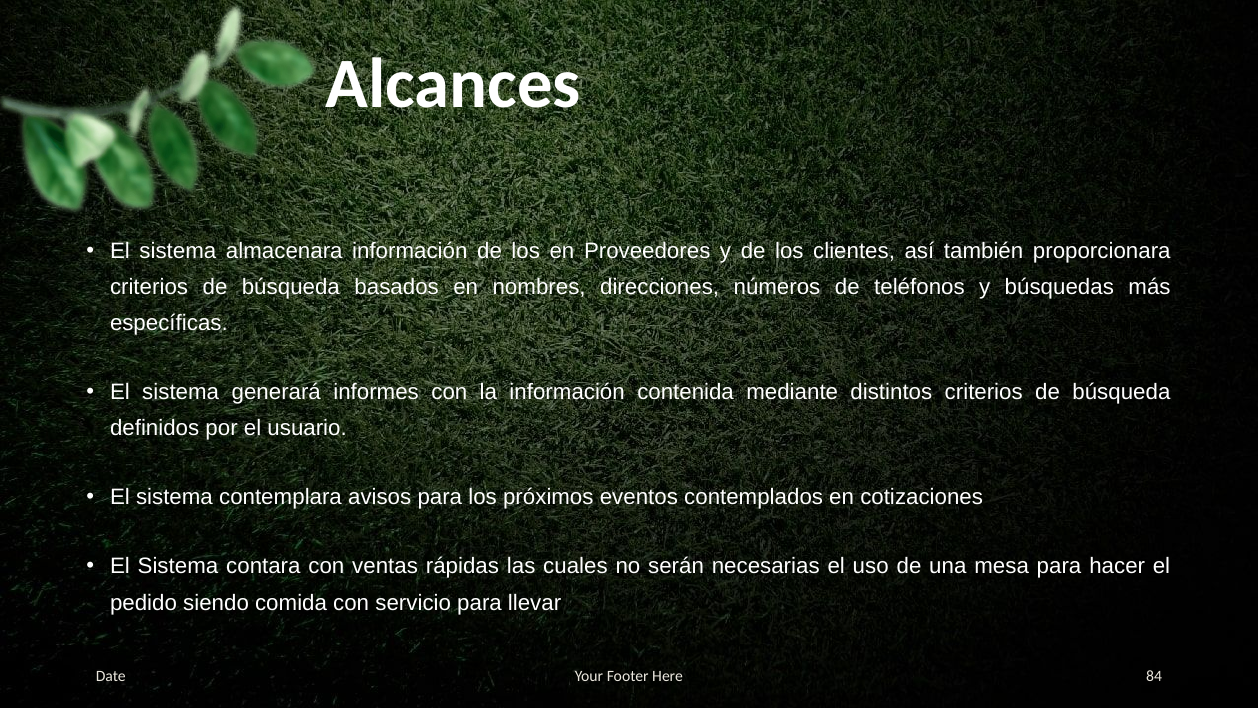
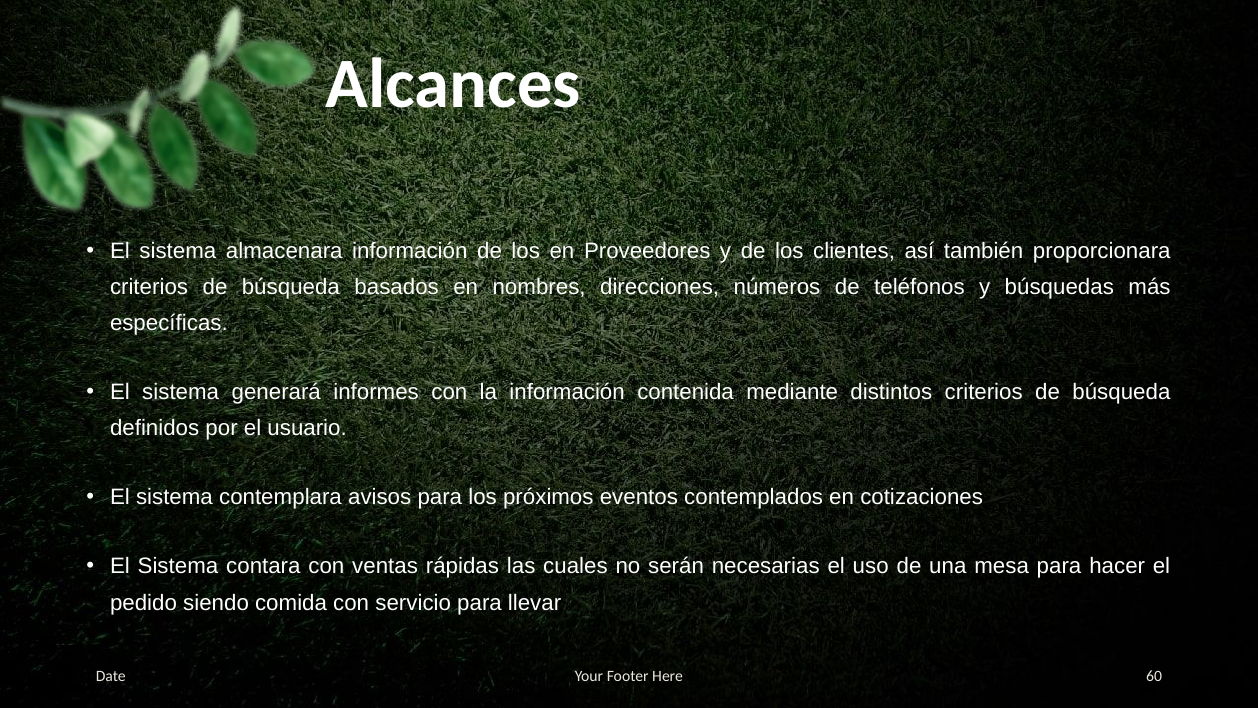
84: 84 -> 60
